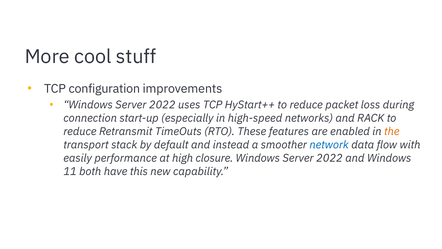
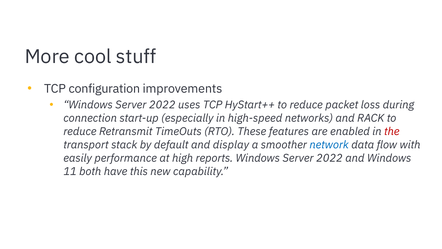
the colour: orange -> red
instead: instead -> display
closure: closure -> reports
